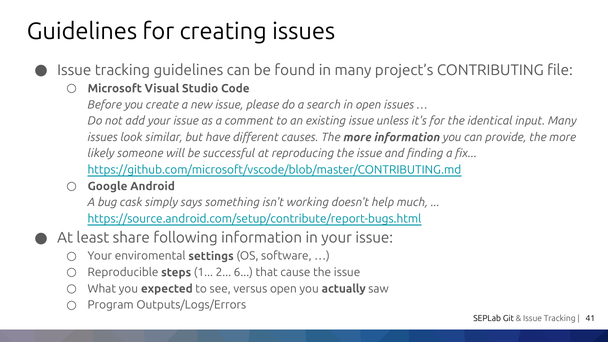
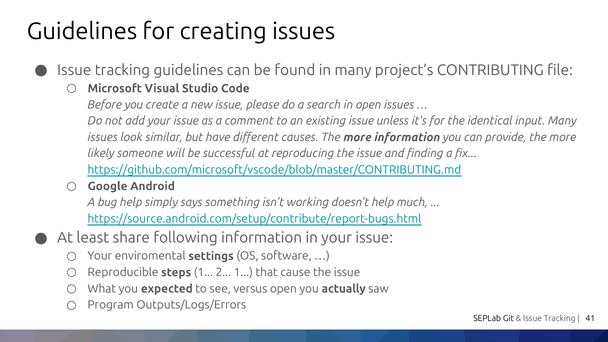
bug cask: cask -> help
2 6: 6 -> 1
